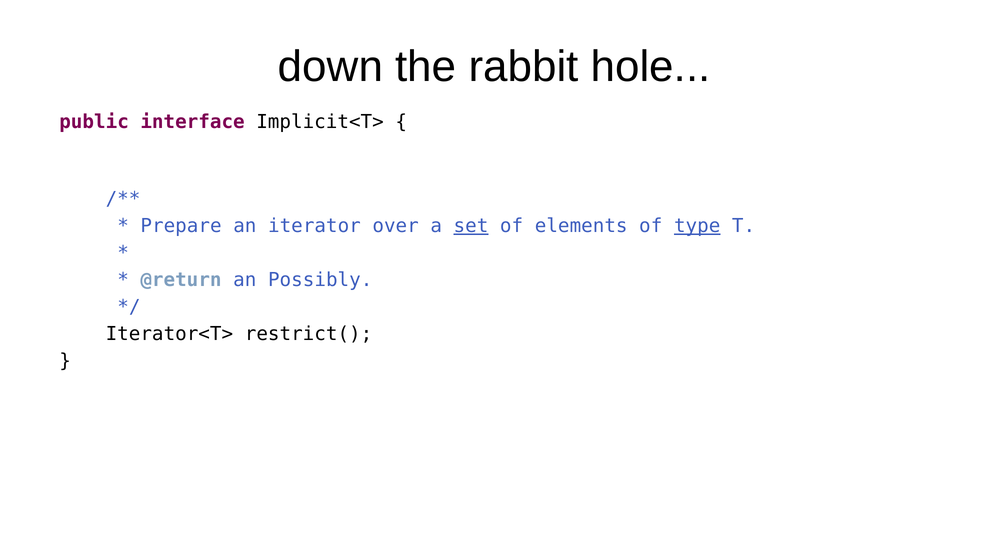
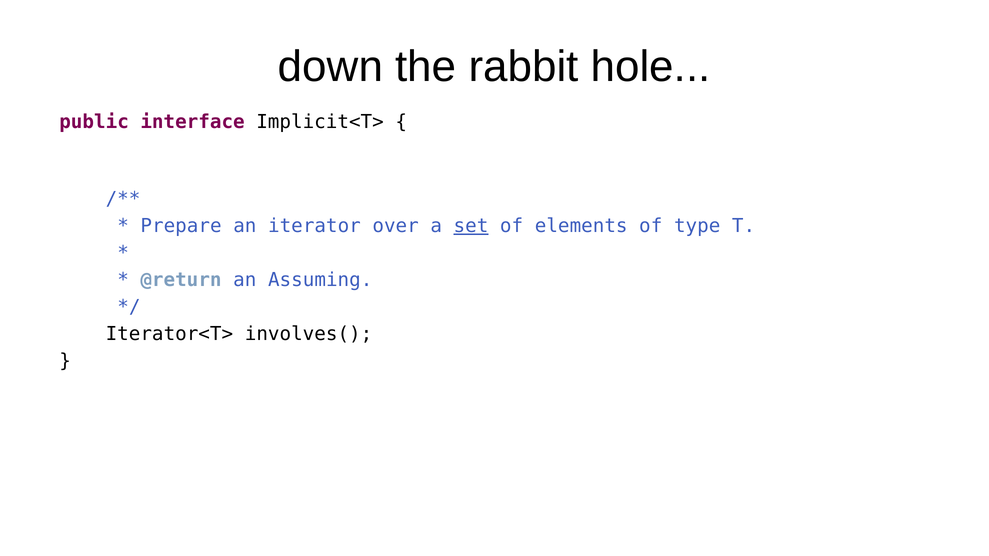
type underline: present -> none
Possibly: Possibly -> Assuming
restrict(: restrict( -> involves(
